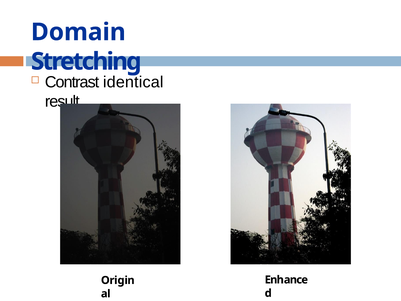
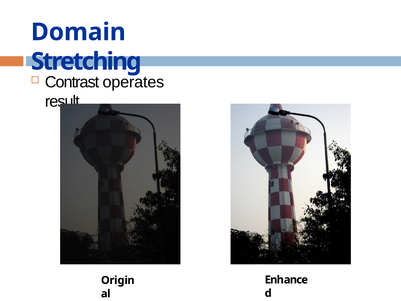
identical: identical -> operates
